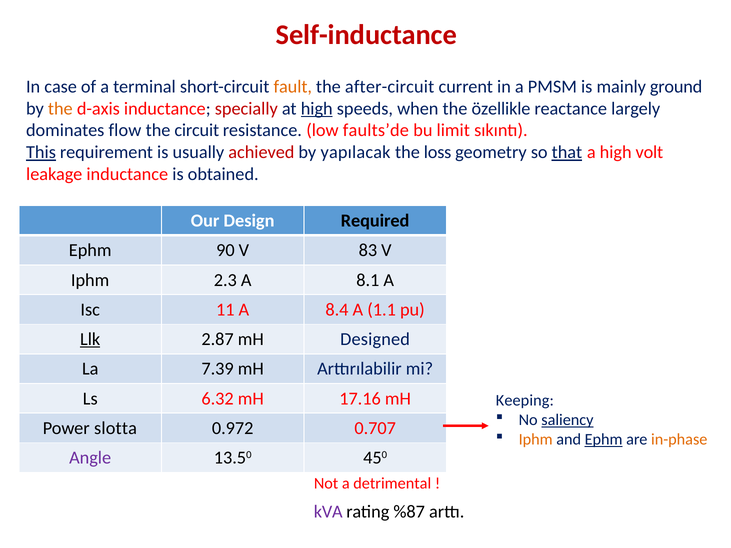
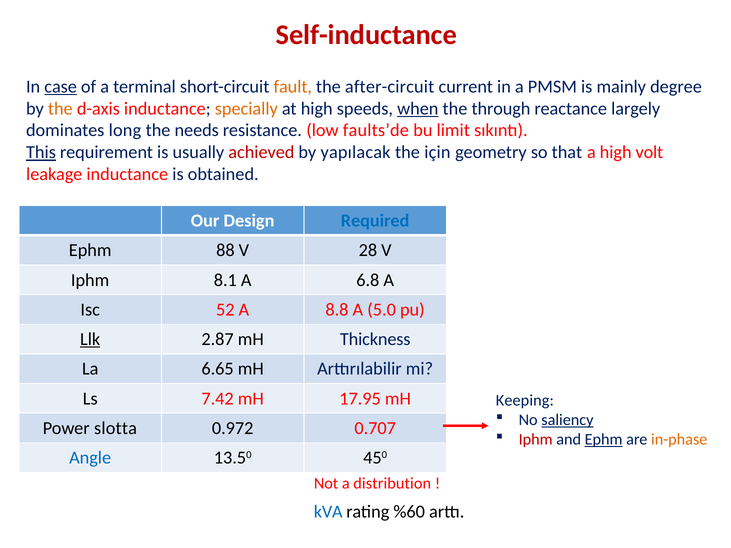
case underline: none -> present
ground: ground -> degree
specially colour: red -> orange
high at (317, 109) underline: present -> none
when underline: none -> present
özellikle: özellikle -> through
flow: flow -> long
circuit: circuit -> needs
loss: loss -> için
that underline: present -> none
Required colour: black -> blue
90: 90 -> 88
83: 83 -> 28
2.3: 2.3 -> 8.1
8.1: 8.1 -> 6.8
11: 11 -> 52
8.4: 8.4 -> 8.8
1.1: 1.1 -> 5.0
Designed: Designed -> Thickness
7.39: 7.39 -> 6.65
6.32: 6.32 -> 7.42
17.16: 17.16 -> 17.95
Iphm at (536, 440) colour: orange -> red
Angle colour: purple -> blue
detrimental: detrimental -> distribution
kVA colour: purple -> blue
%87: %87 -> %60
